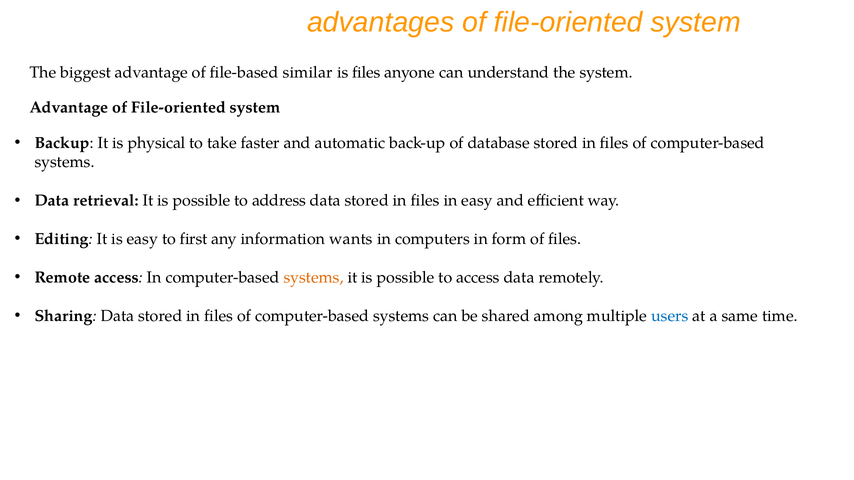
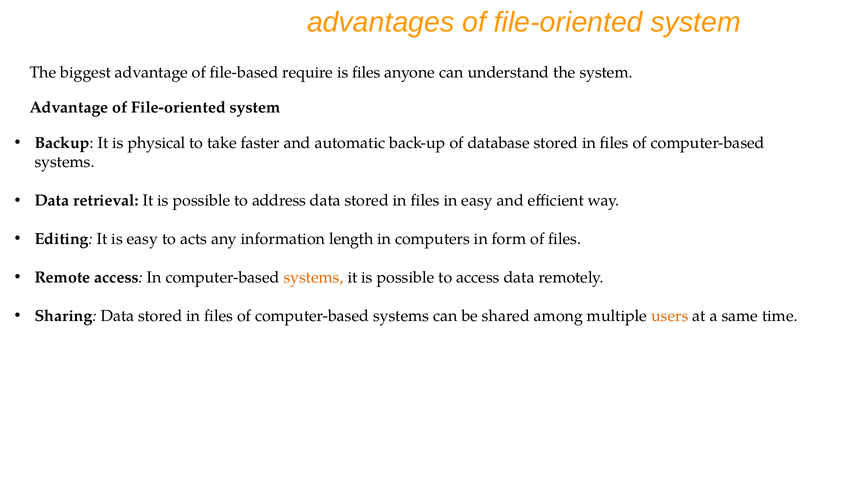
similar: similar -> require
first: first -> acts
wants: wants -> length
users colour: blue -> orange
